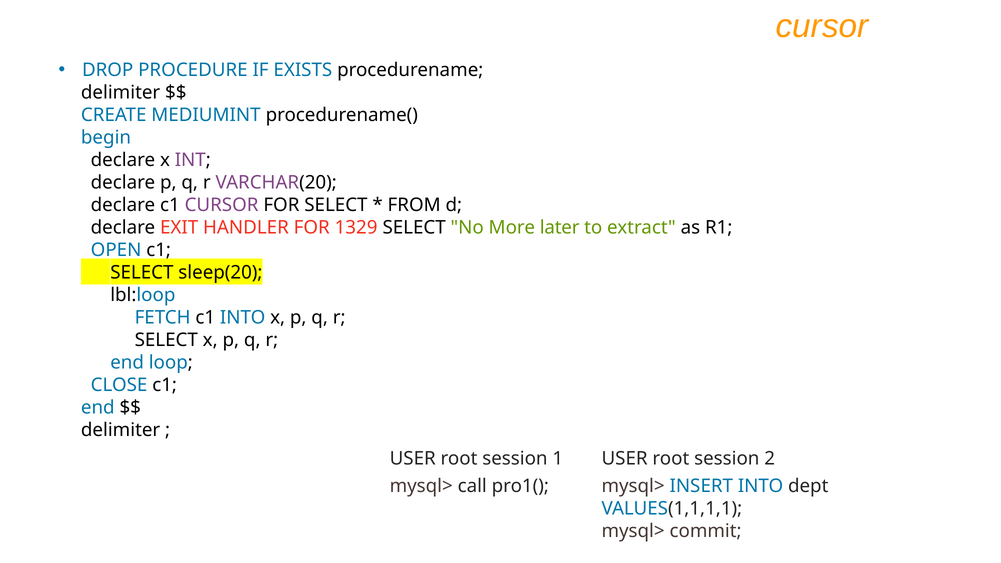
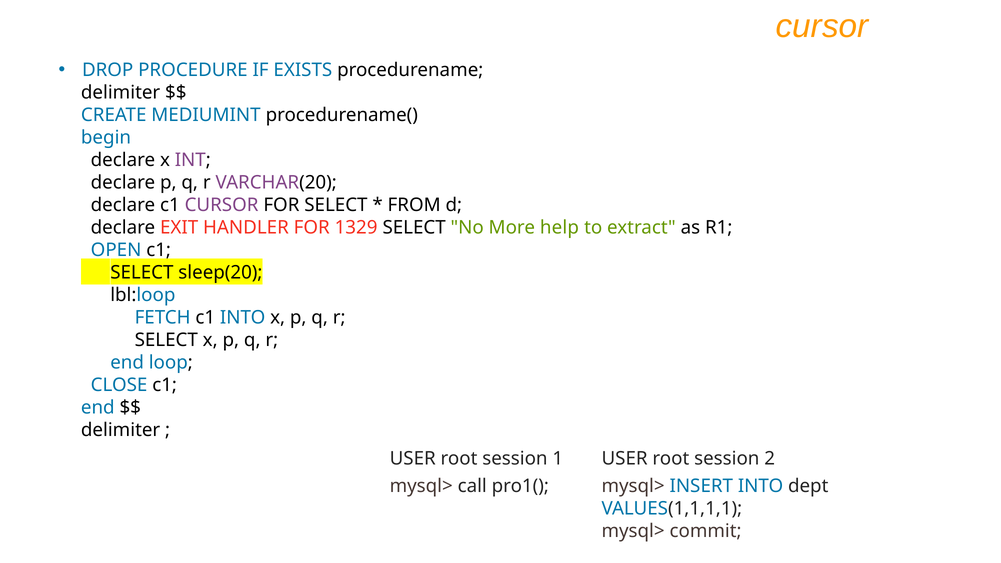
later: later -> help
